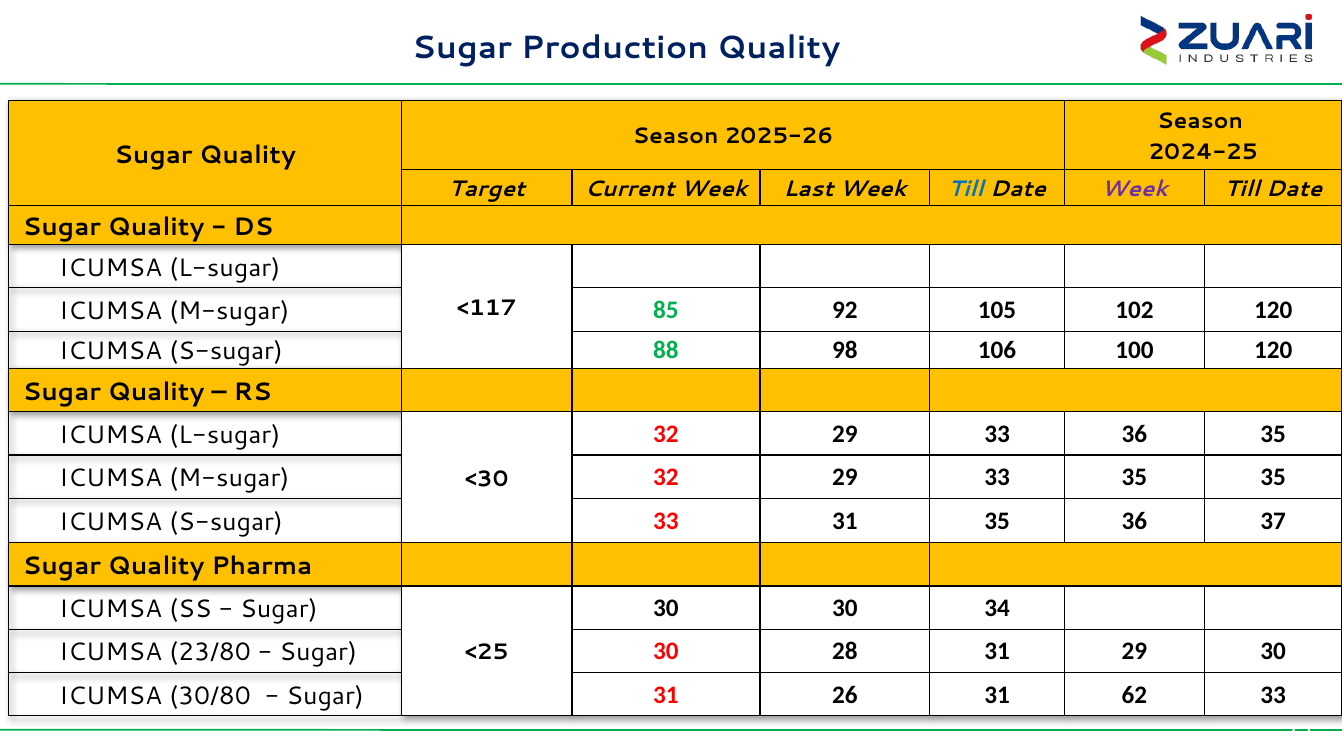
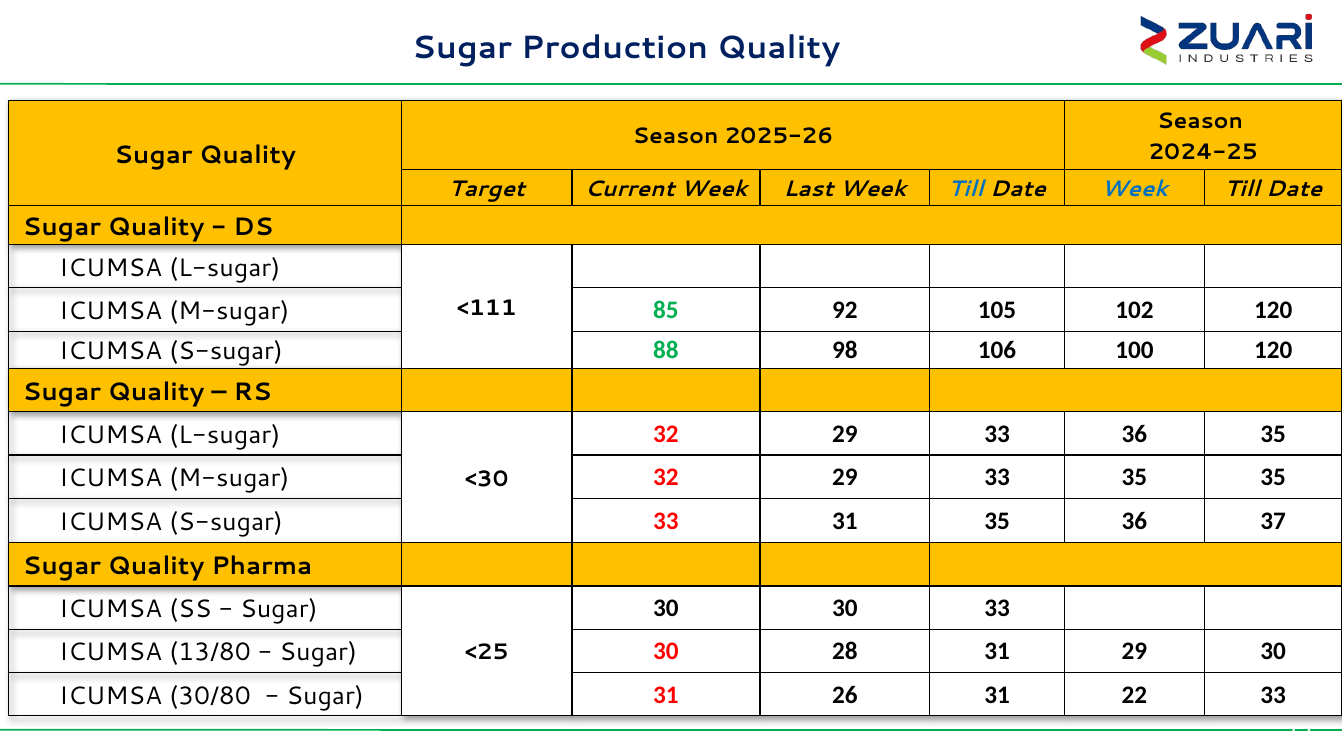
Week at (1134, 189) colour: purple -> blue
<117: <117 -> <111
30 34: 34 -> 33
23/80: 23/80 -> 13/80
62: 62 -> 22
